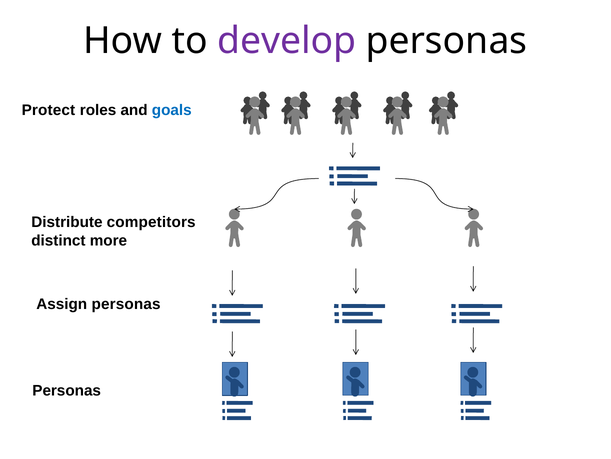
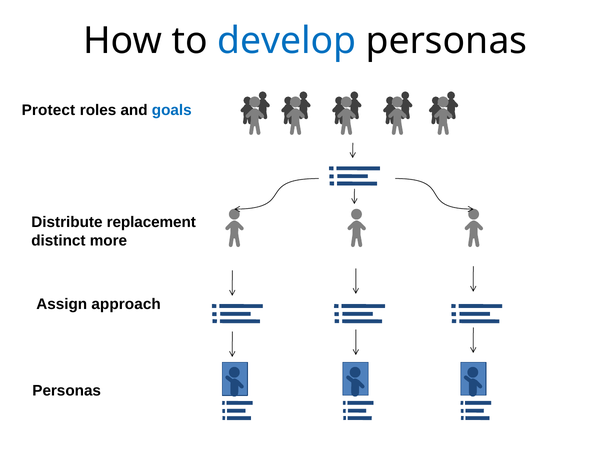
develop colour: purple -> blue
competitors: competitors -> replacement
Assign personas: personas -> approach
